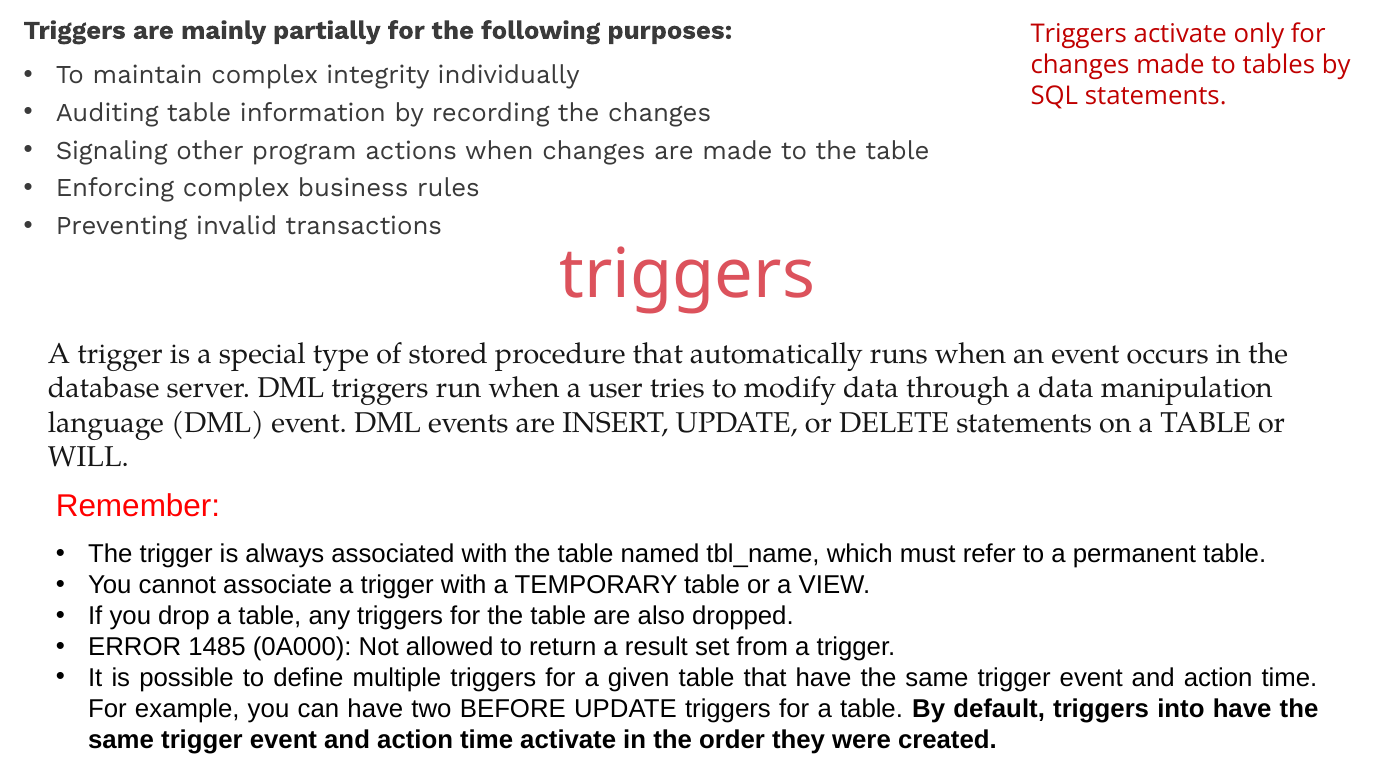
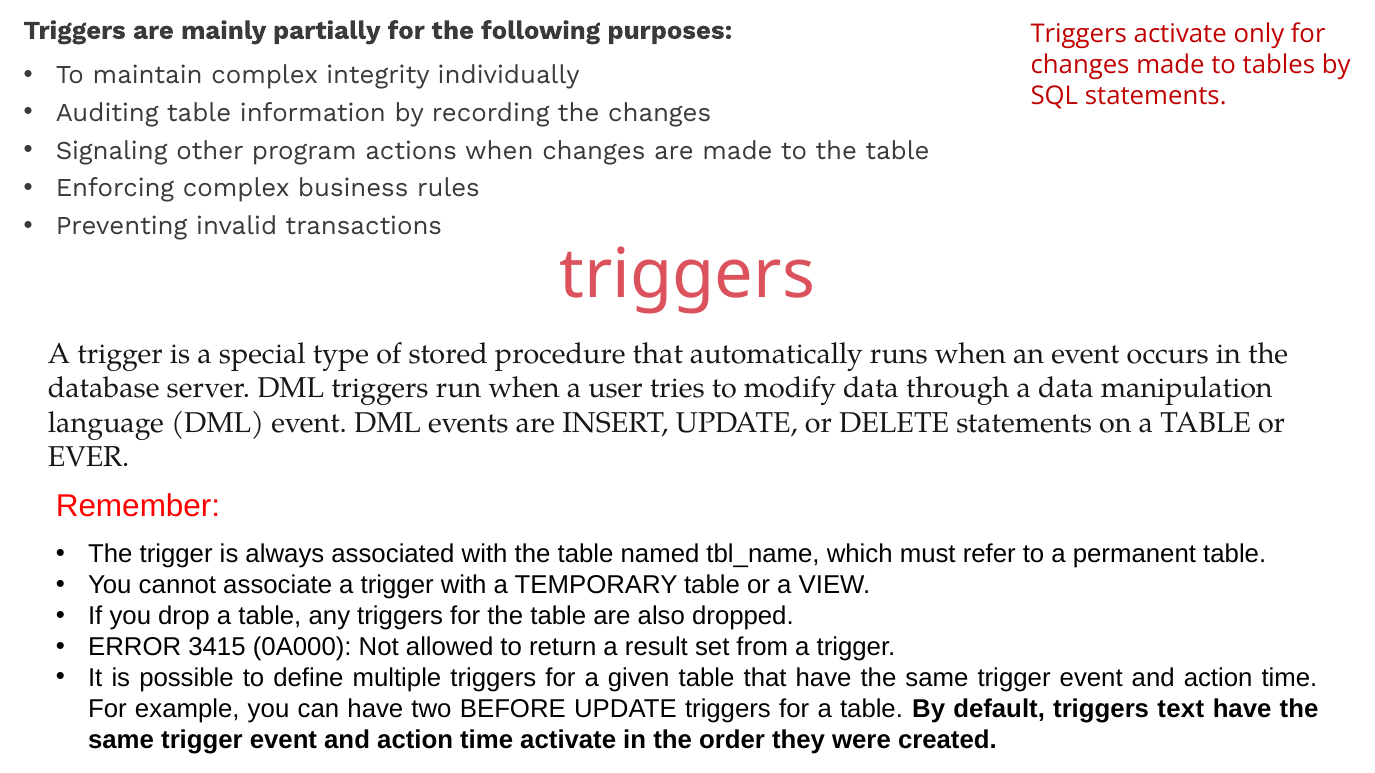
WILL: WILL -> EVER
1485: 1485 -> 3415
into: into -> text
